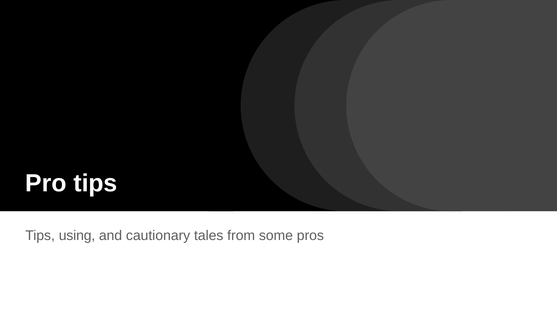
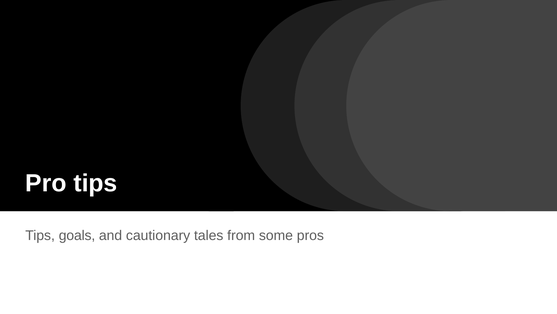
using: using -> goals
